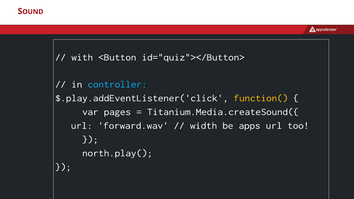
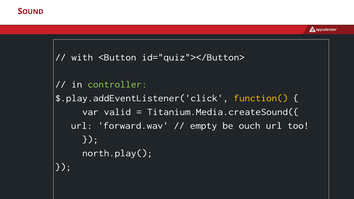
controller colour: light blue -> light green
pages: pages -> valid
width: width -> empty
apps: apps -> ouch
